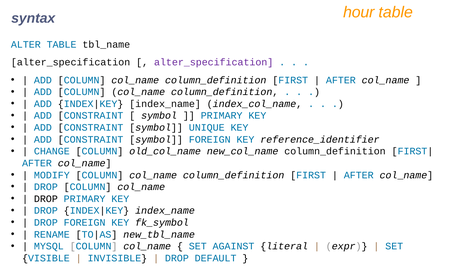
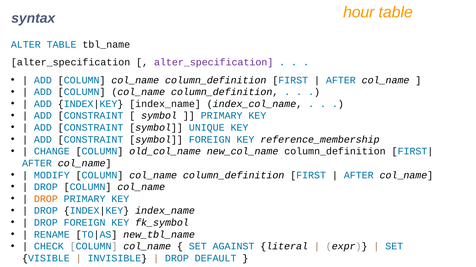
reference_identifier: reference_identifier -> reference_membership
DROP at (46, 199) colour: black -> orange
MYSQL: MYSQL -> CHECK
